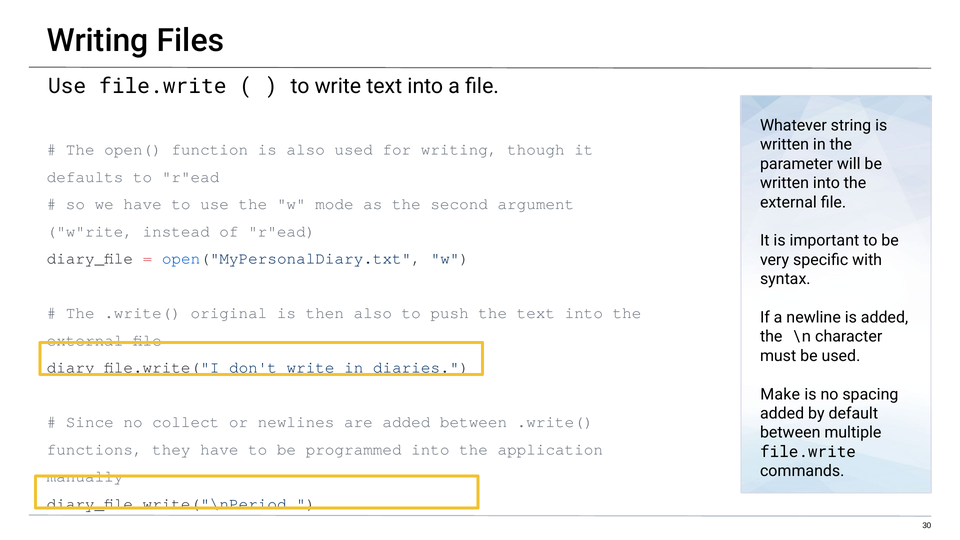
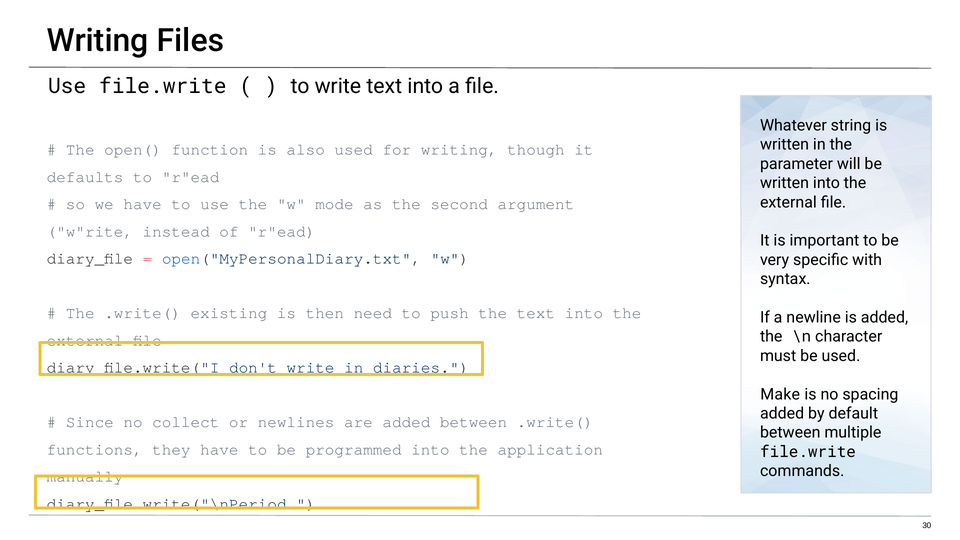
original: original -> existing
then also: also -> need
